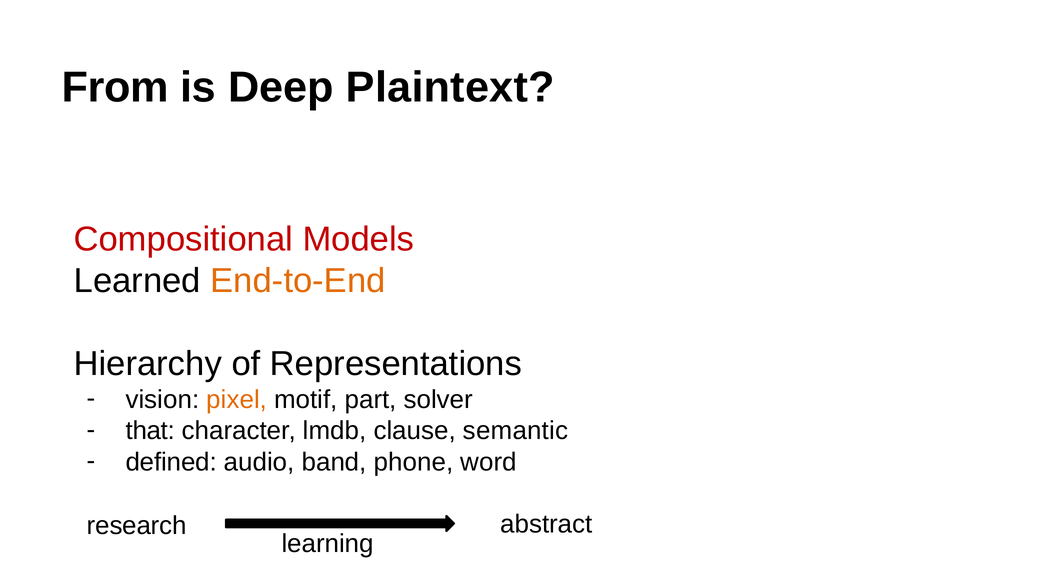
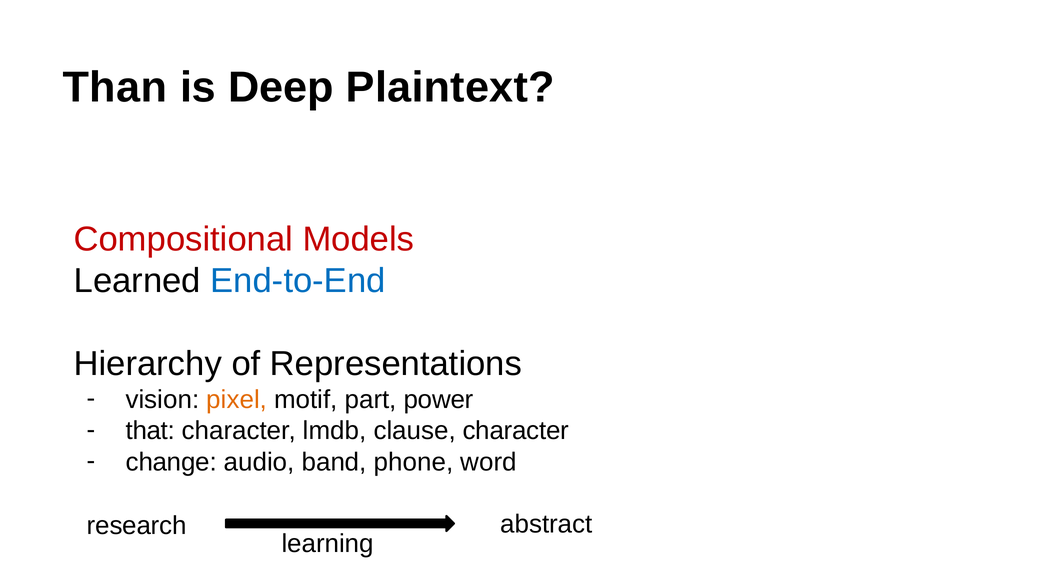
From: From -> Than
End-to-End colour: orange -> blue
solver: solver -> power
clause semantic: semantic -> character
defined: defined -> change
